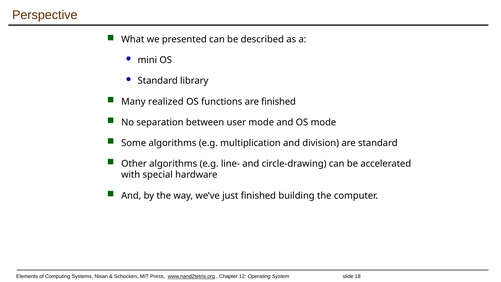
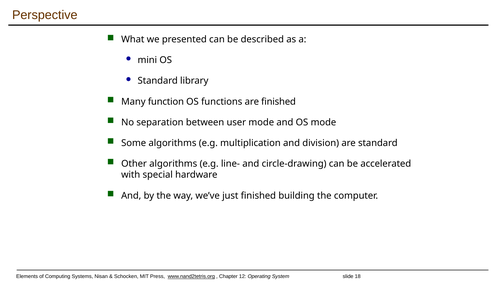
realized: realized -> function
